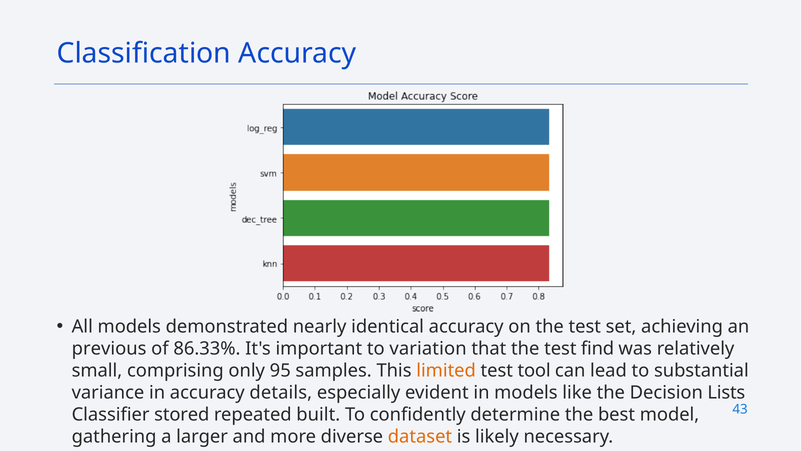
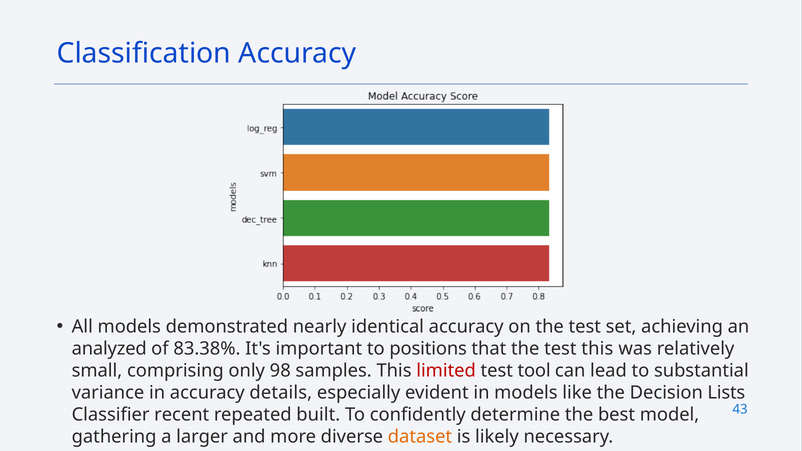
previous: previous -> analyzed
86.33%: 86.33% -> 83.38%
variation: variation -> positions
test find: find -> this
95: 95 -> 98
limited colour: orange -> red
stored: stored -> recent
